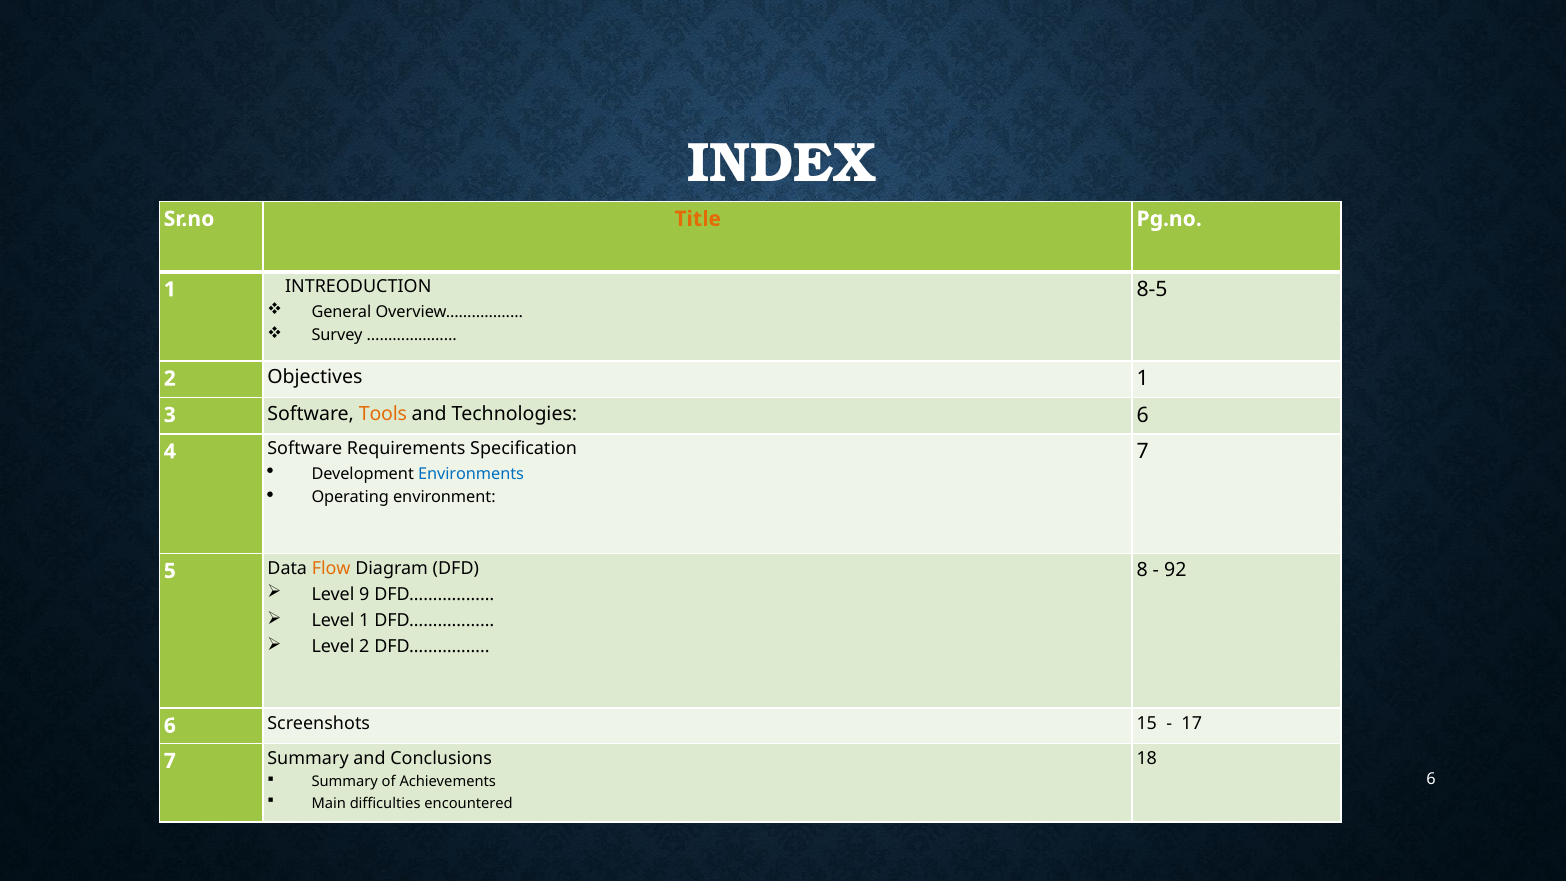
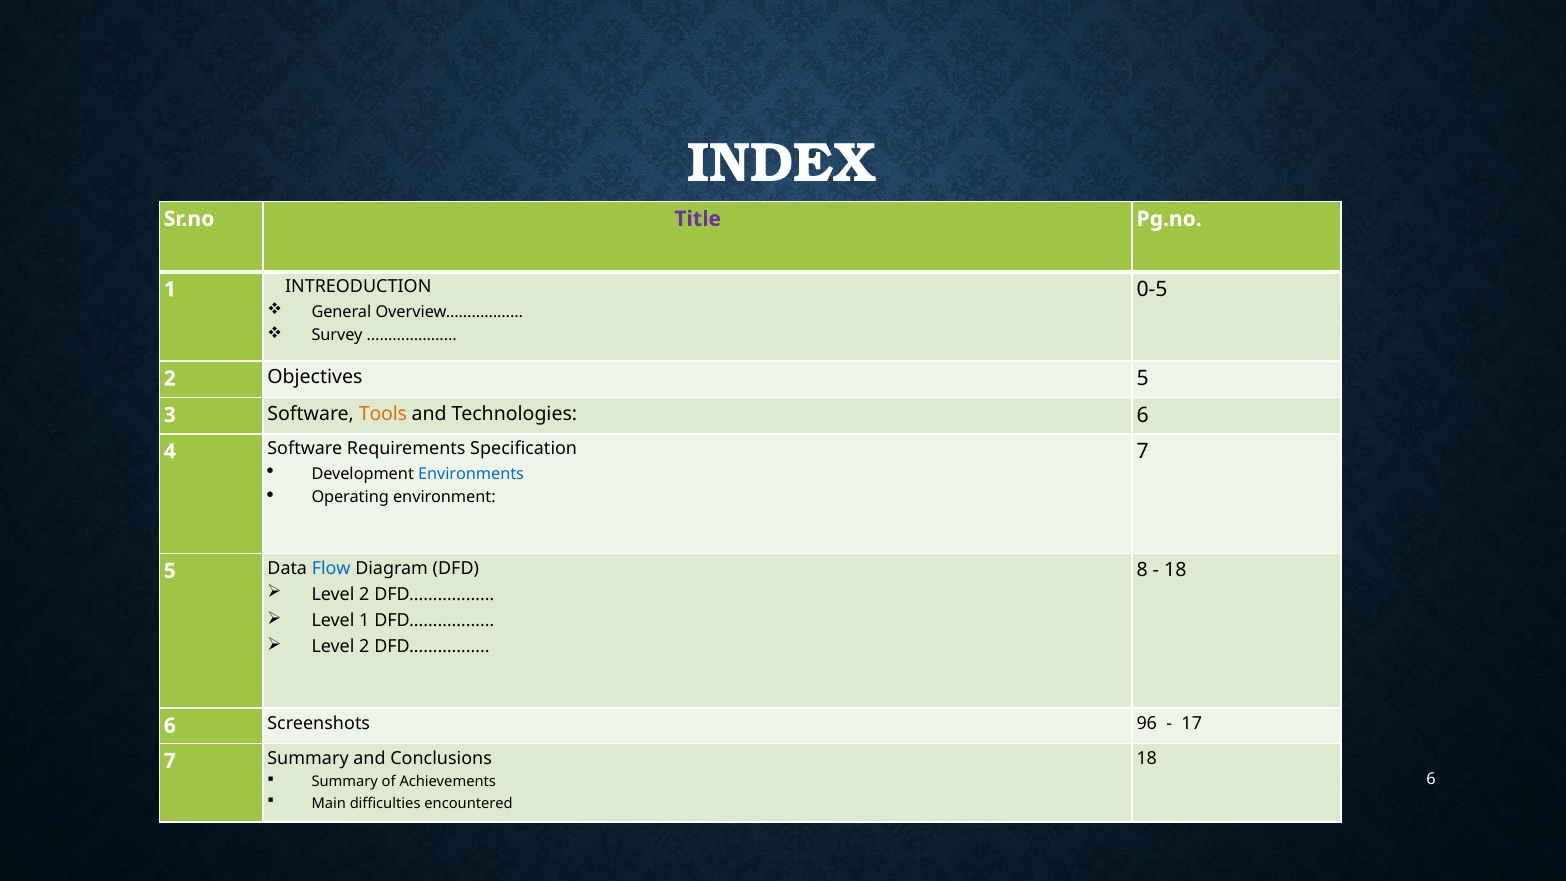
Title colour: orange -> purple
8-5: 8-5 -> 0-5
Objectives 1: 1 -> 5
92 at (1175, 570): 92 -> 18
Flow colour: orange -> blue
9 at (364, 595): 9 -> 2
15: 15 -> 96
